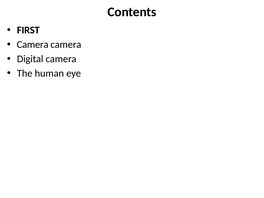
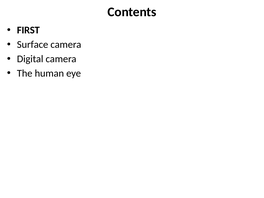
Camera at (33, 45): Camera -> Surface
